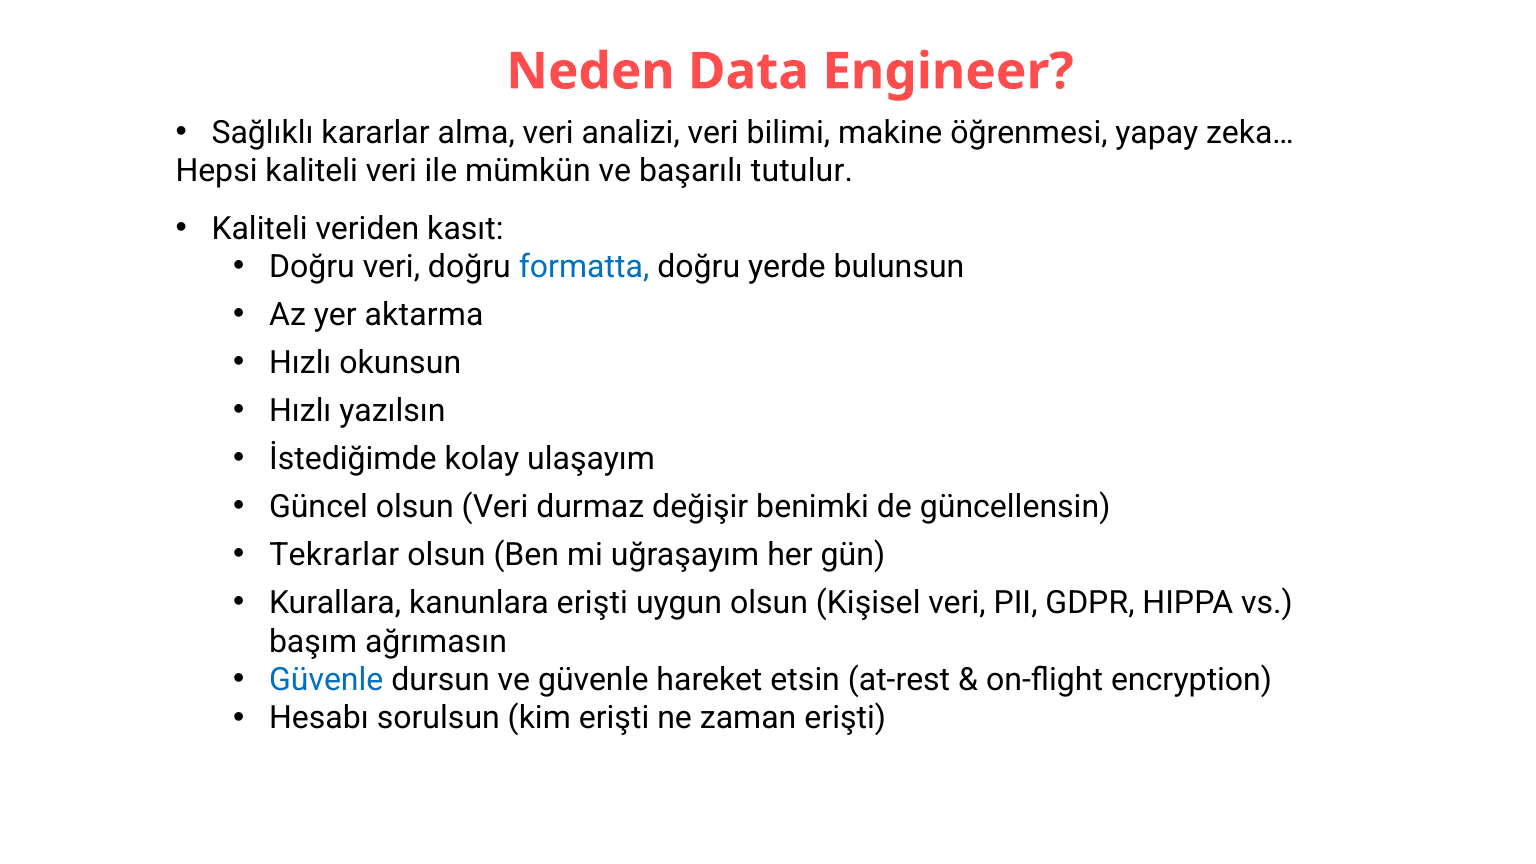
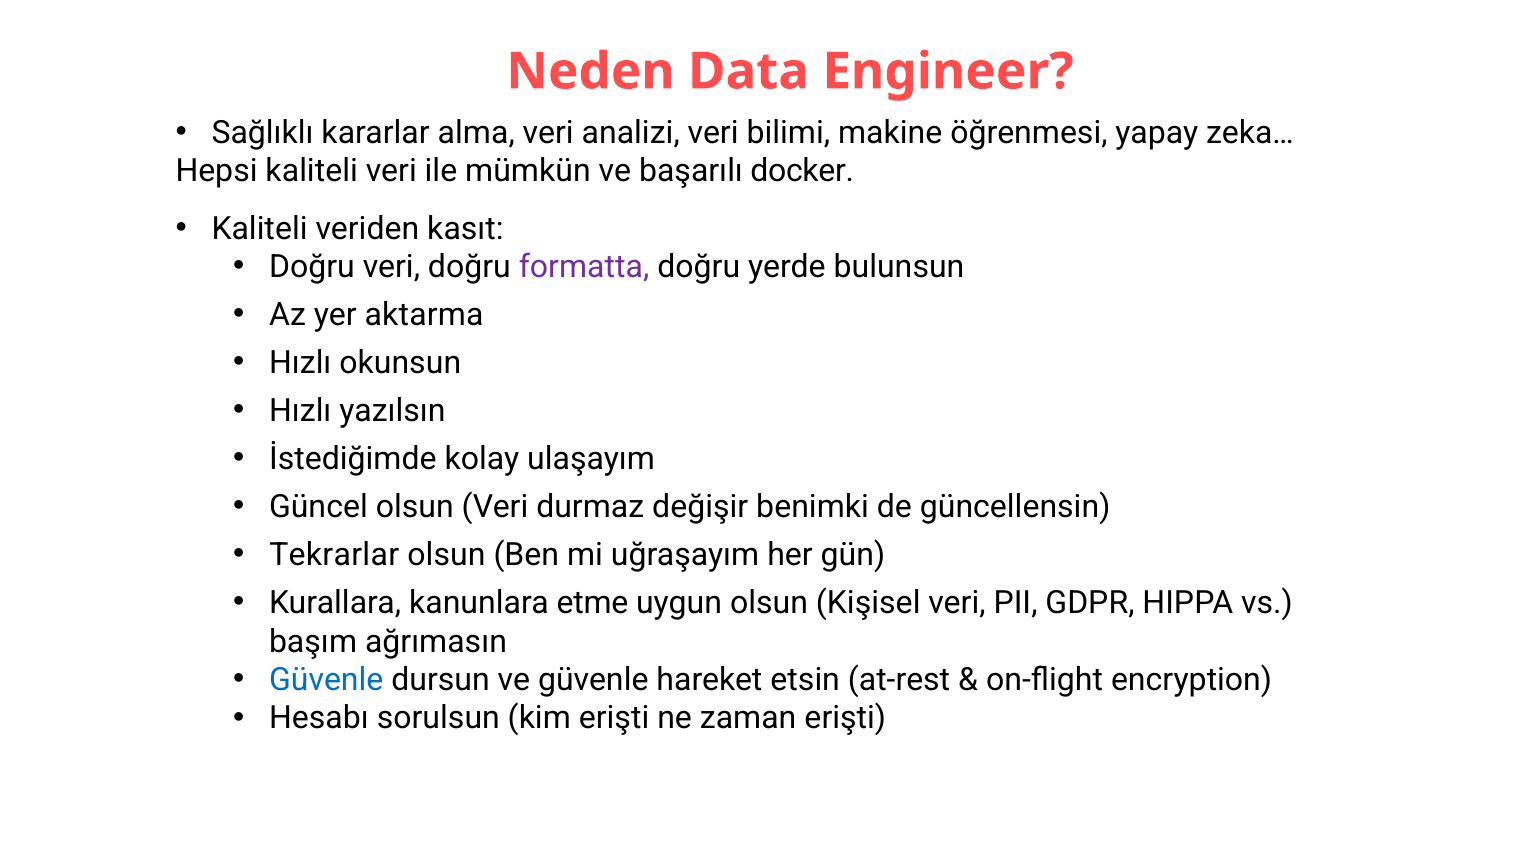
tutulur: tutulur -> docker
formatta colour: blue -> purple
kanunlara erişti: erişti -> etme
